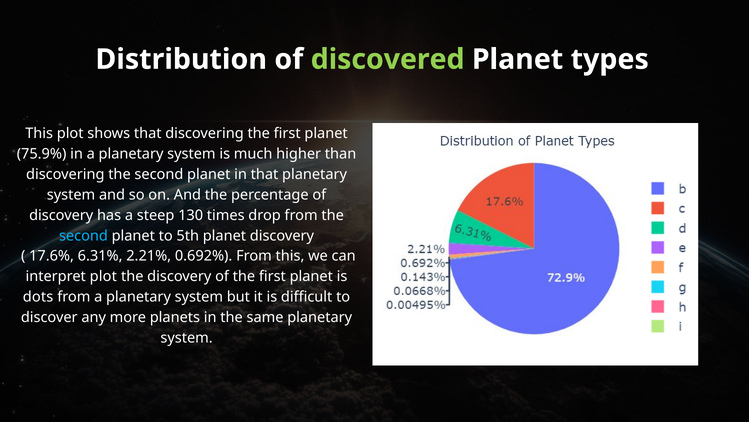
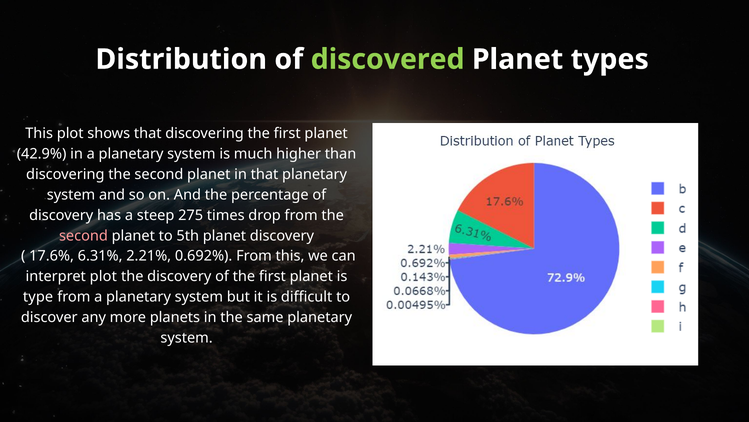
75.9%: 75.9% -> 42.9%
130: 130 -> 275
second at (83, 235) colour: light blue -> pink
dots: dots -> type
